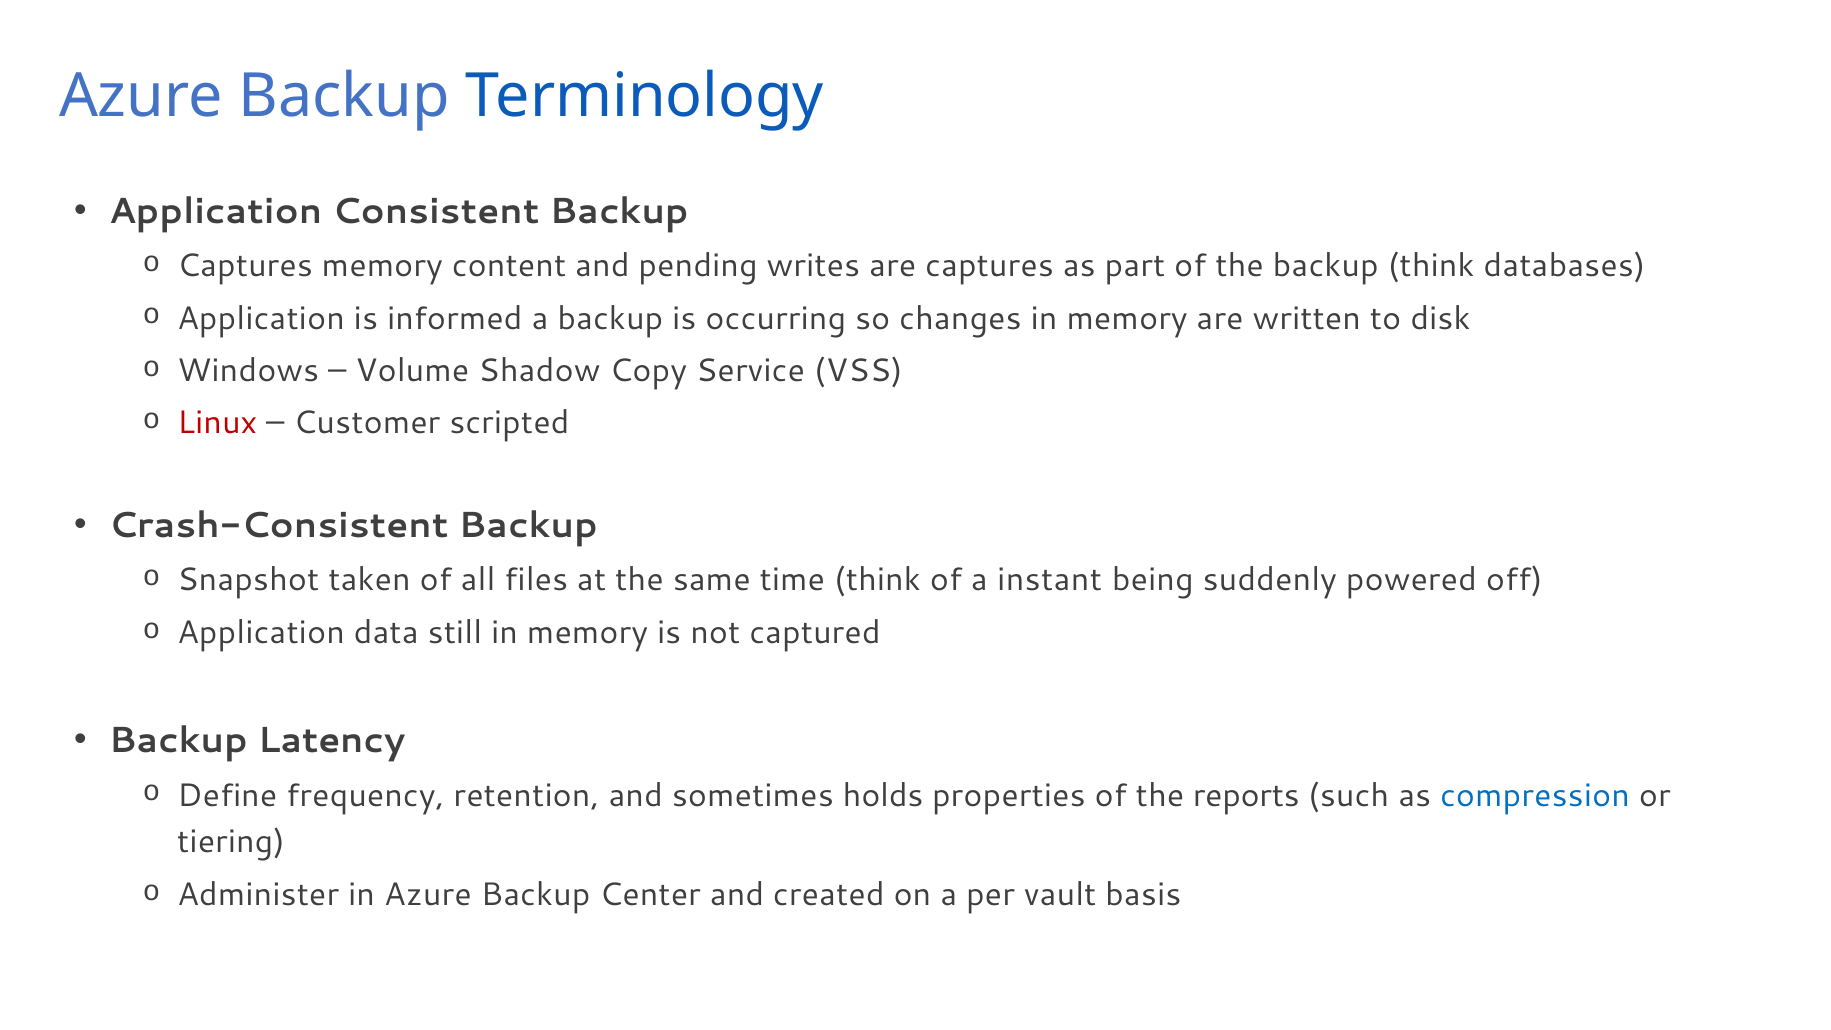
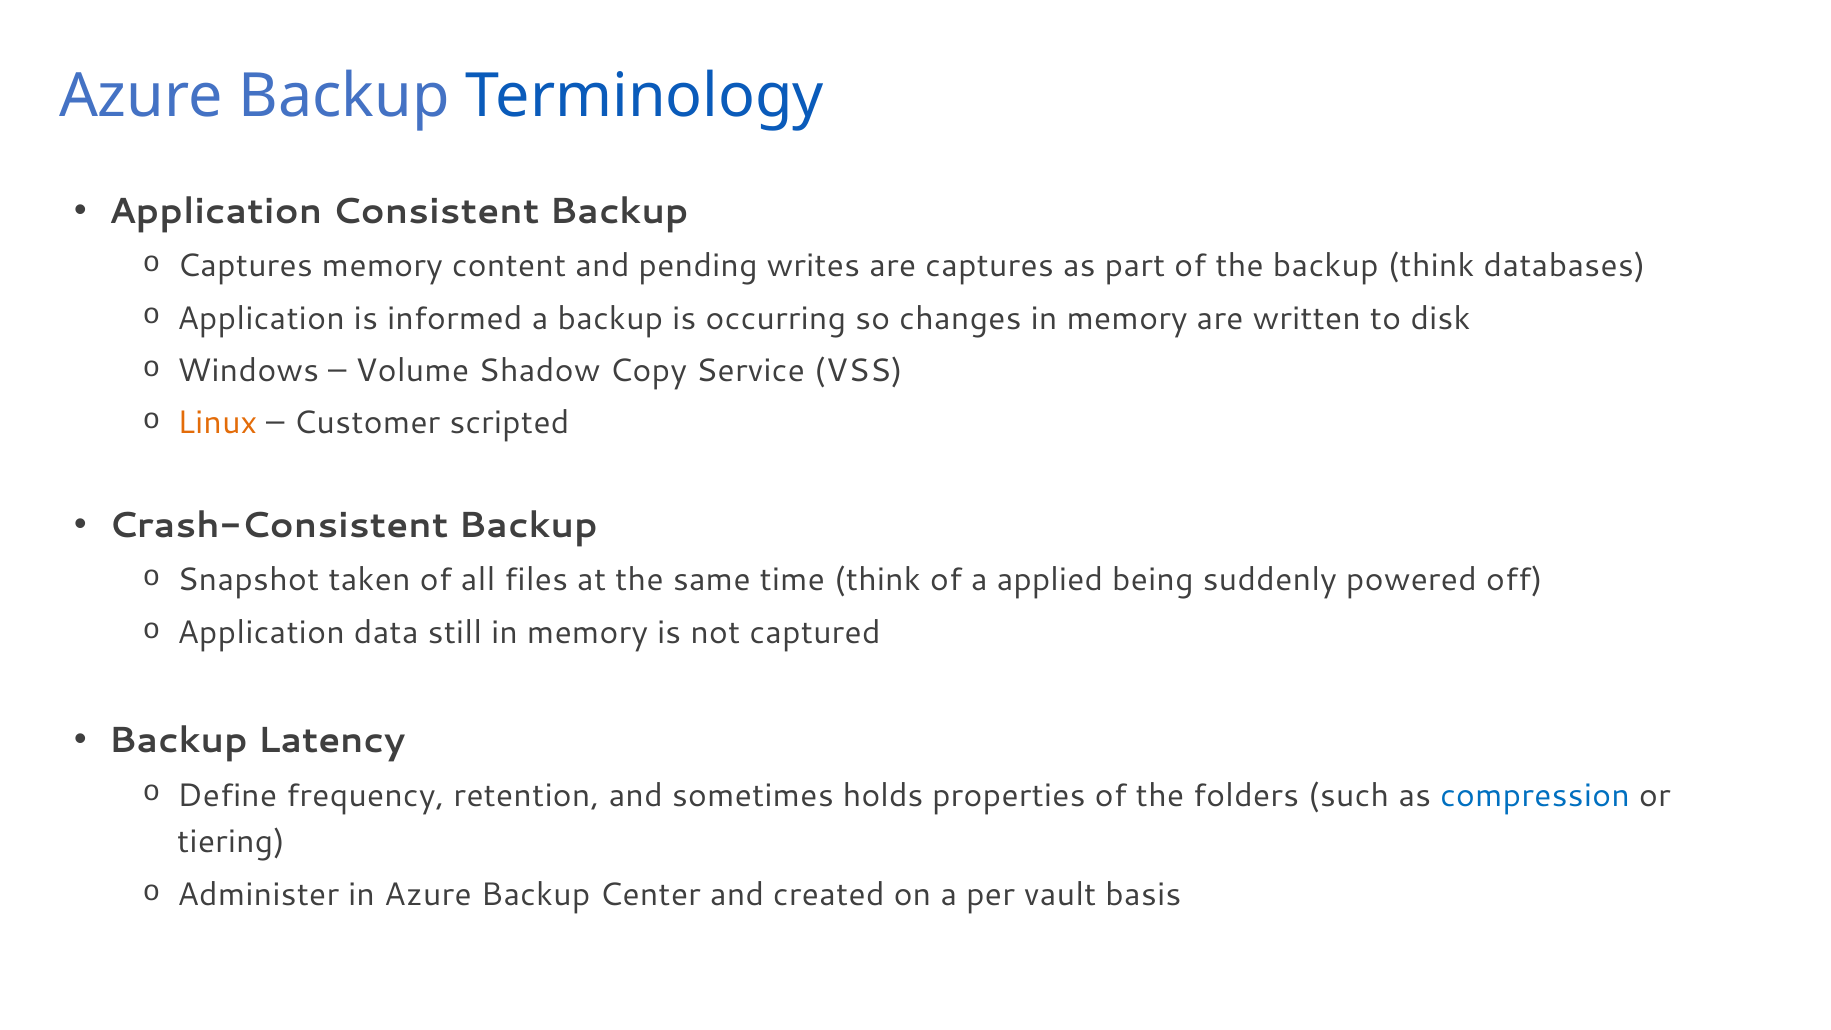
Linux colour: red -> orange
instant: instant -> applied
reports: reports -> folders
